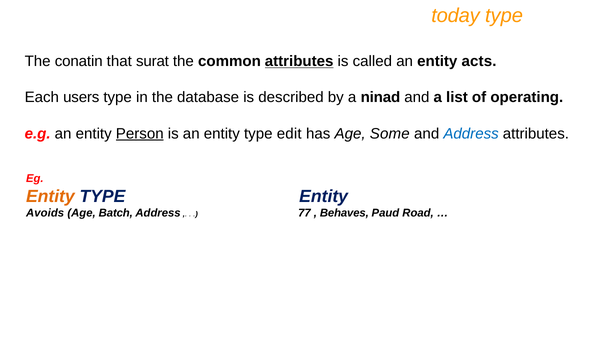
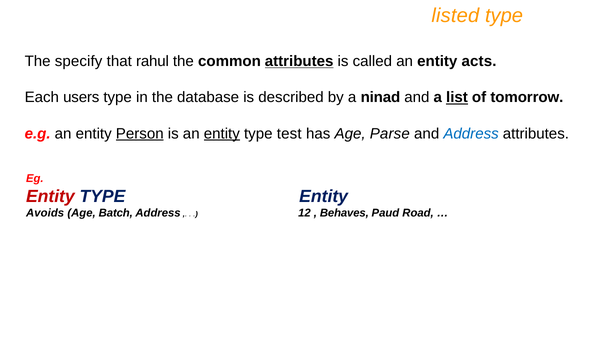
today: today -> listed
conatin: conatin -> specify
surat: surat -> rahul
list underline: none -> present
operating: operating -> tomorrow
entity at (222, 134) underline: none -> present
edit: edit -> test
Some: Some -> Parse
Entity at (50, 196) colour: orange -> red
77: 77 -> 12
